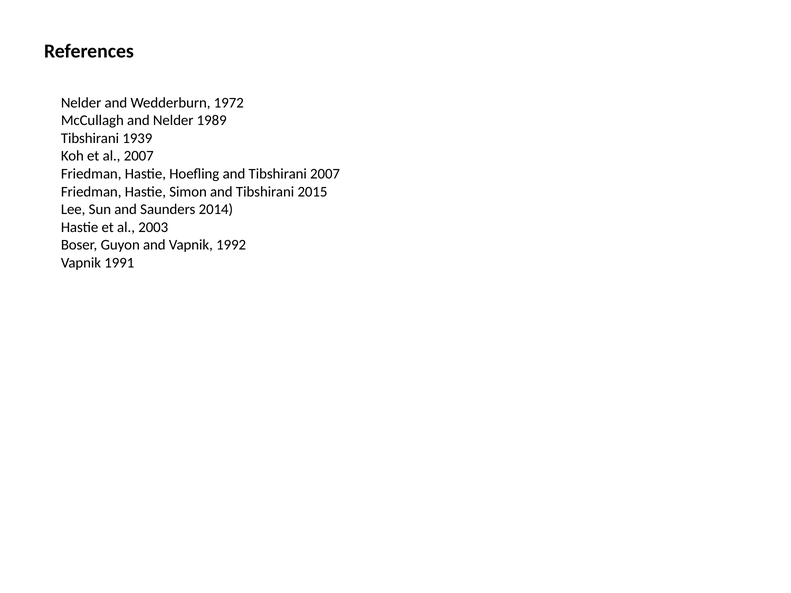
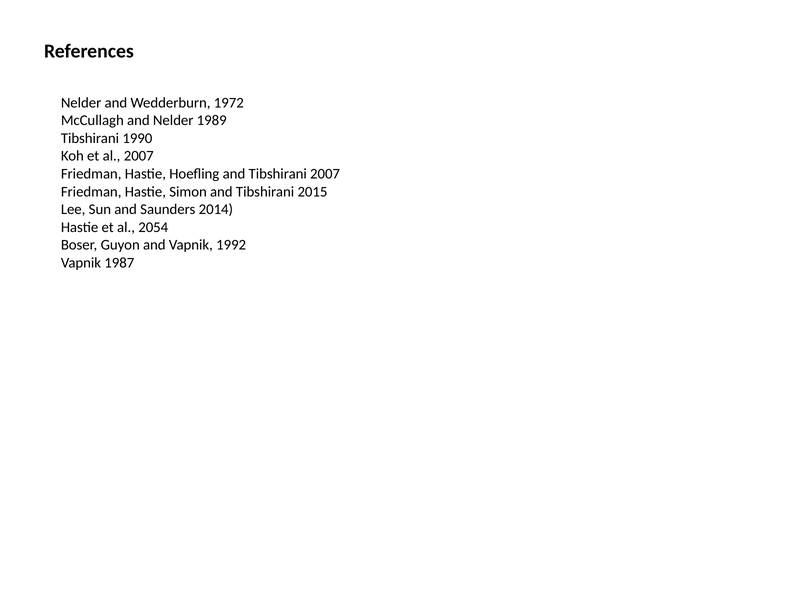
1939: 1939 -> 1990
2003: 2003 -> 2054
1991: 1991 -> 1987
